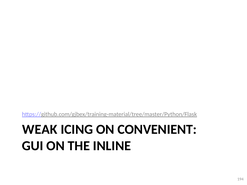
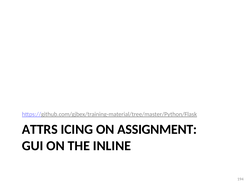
WEAK: WEAK -> ATTRS
CONVENIENT: CONVENIENT -> ASSIGNMENT
